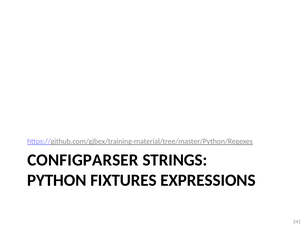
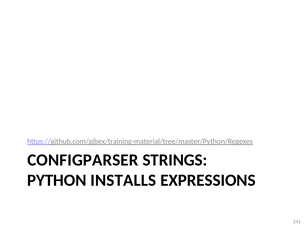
FIXTURES: FIXTURES -> INSTALLS
